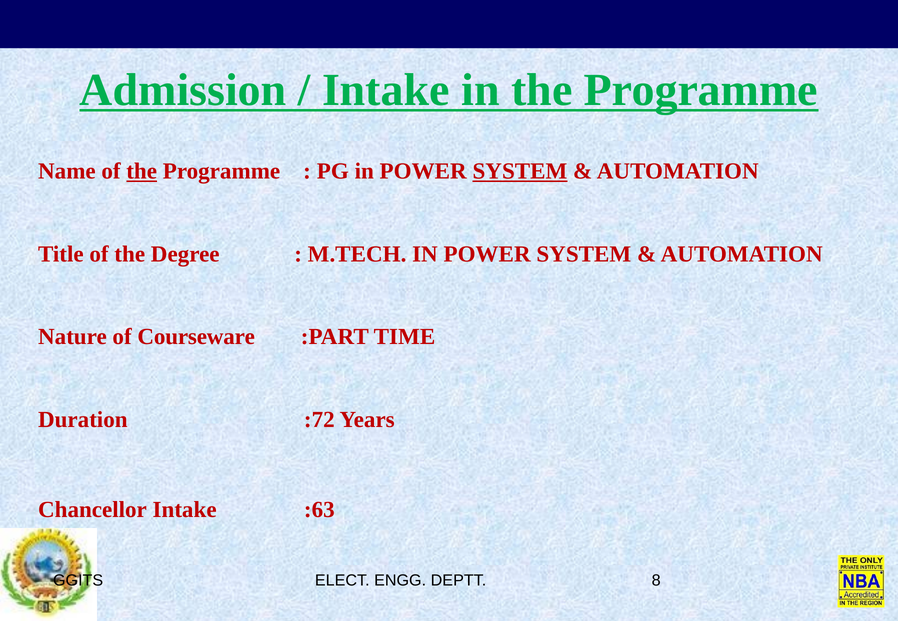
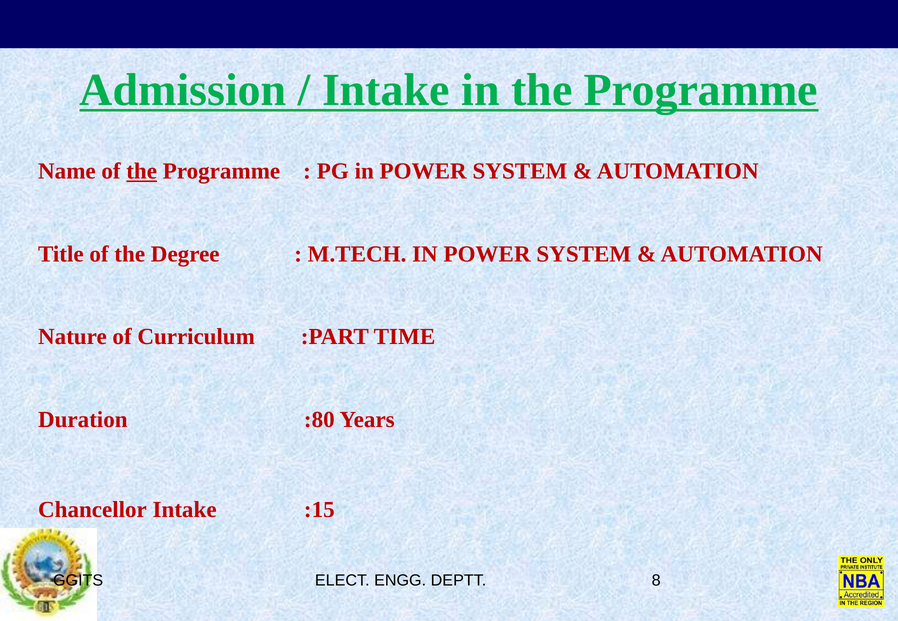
SYSTEM at (520, 171) underline: present -> none
Courseware: Courseware -> Curriculum
:72: :72 -> :80
:63: :63 -> :15
